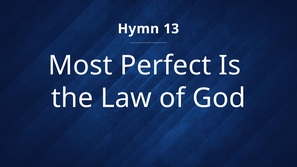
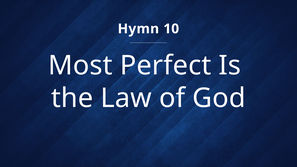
13: 13 -> 10
